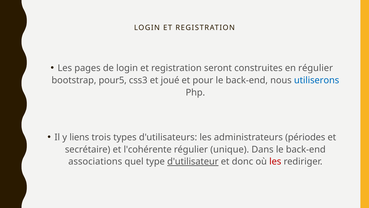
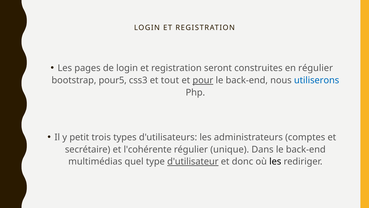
joué: joué -> tout
pour underline: none -> present
liens: liens -> petit
périodes: périodes -> comptes
associations: associations -> multimédias
les at (275, 161) colour: red -> black
